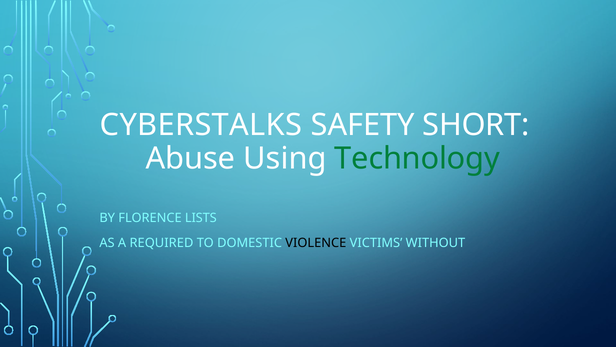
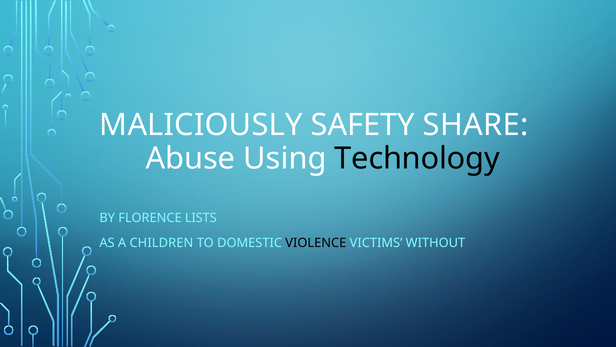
CYBERSTALKS: CYBERSTALKS -> MALICIOUSLY
SHORT: SHORT -> SHARE
Technology colour: green -> black
REQUIRED: REQUIRED -> CHILDREN
